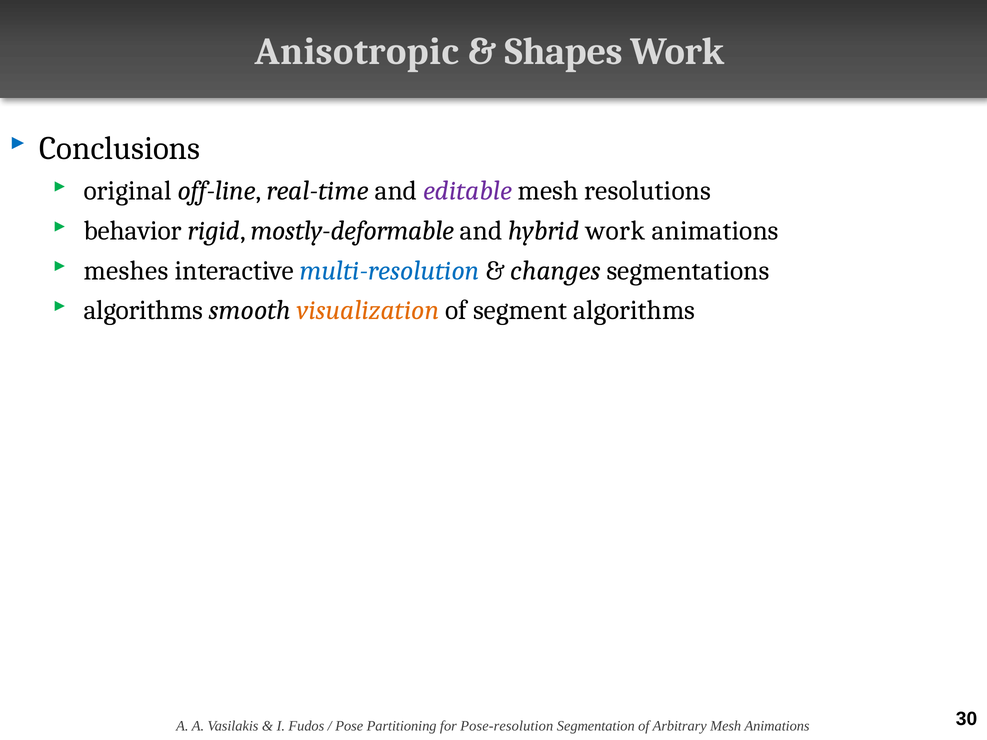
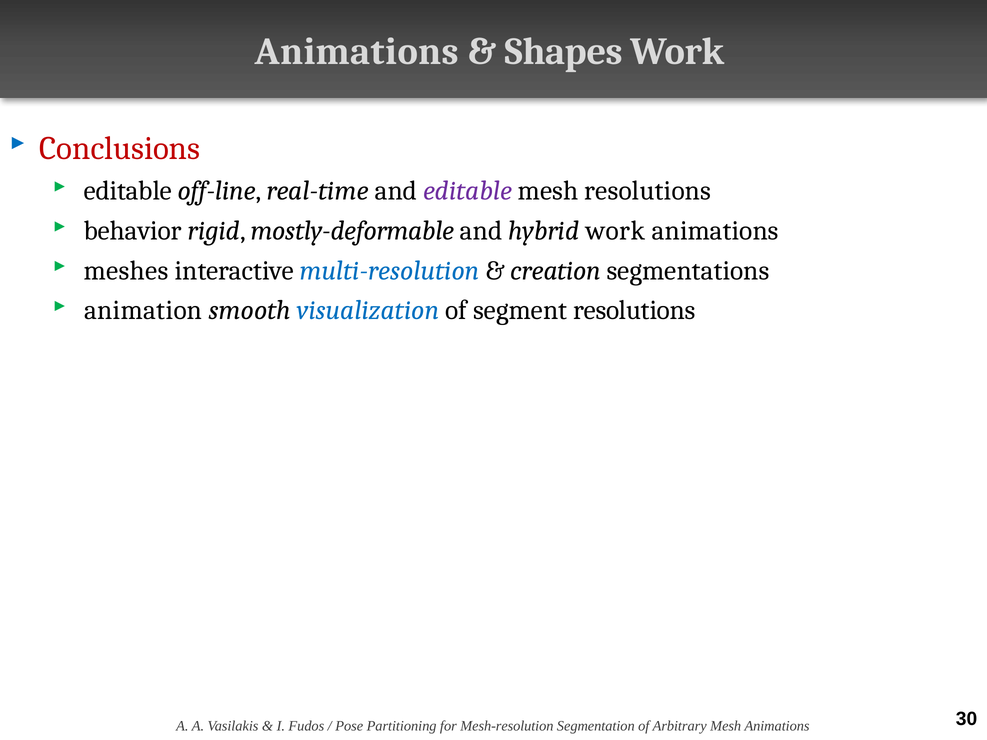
Anisotropic at (357, 52): Anisotropic -> Animations
Conclusions colour: black -> red
original at (128, 191): original -> editable
changes: changes -> creation
algorithms at (143, 310): algorithms -> animation
visualization colour: orange -> blue
segment algorithms: algorithms -> resolutions
Pose-resolution: Pose-resolution -> Mesh-resolution
